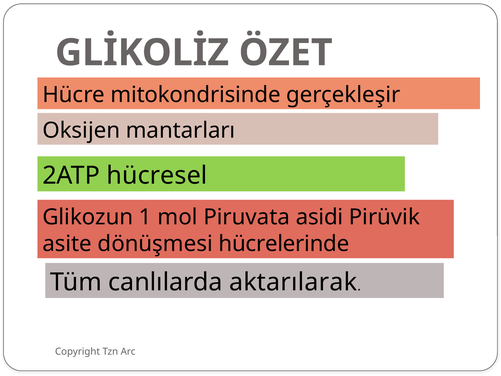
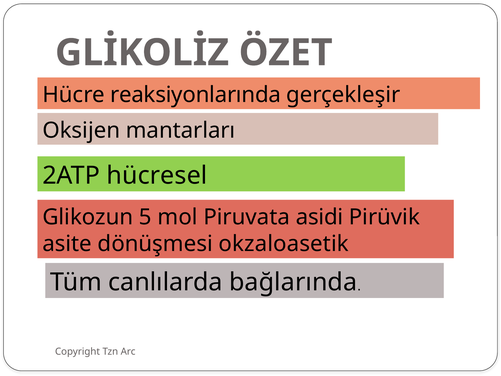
mitokondrisinde: mitokondrisinde -> reaksiyonlarında
1: 1 -> 5
hücrelerinde: hücrelerinde -> okzaloasetik
aktarılarak: aktarılarak -> bağlarında
